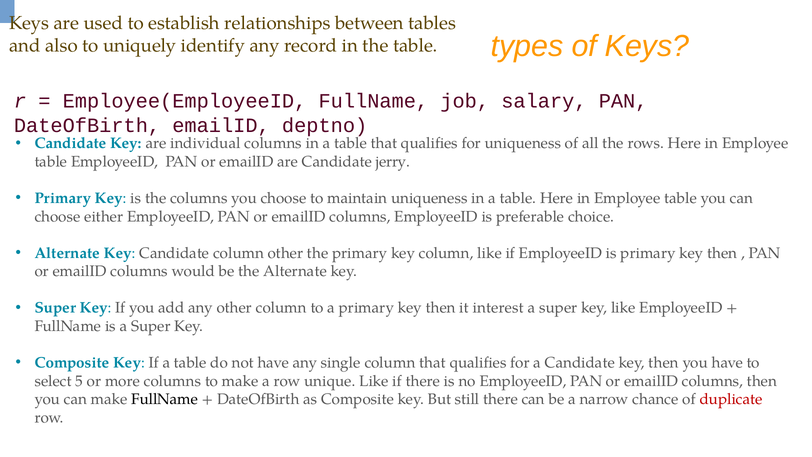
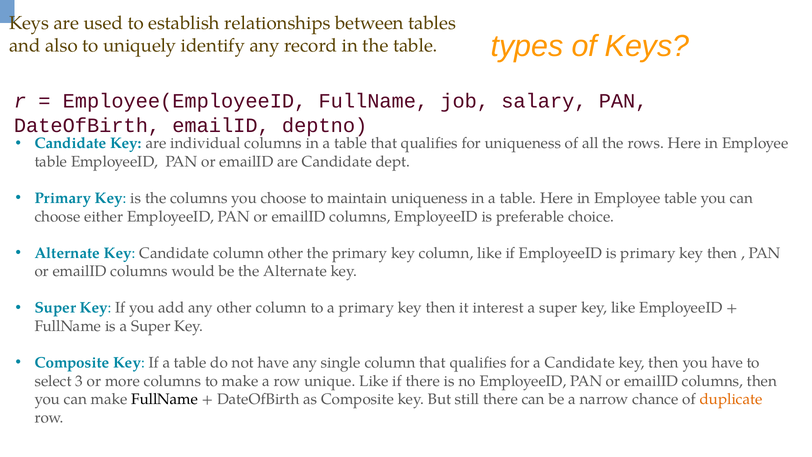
jerry: jerry -> dept
5: 5 -> 3
duplicate colour: red -> orange
